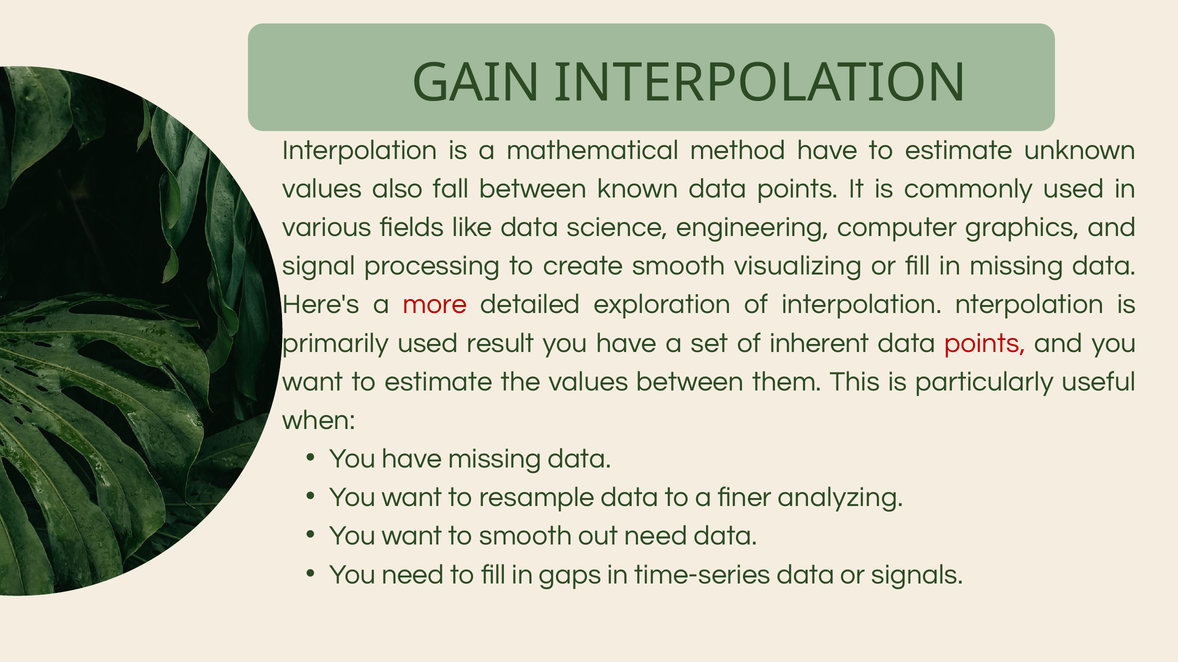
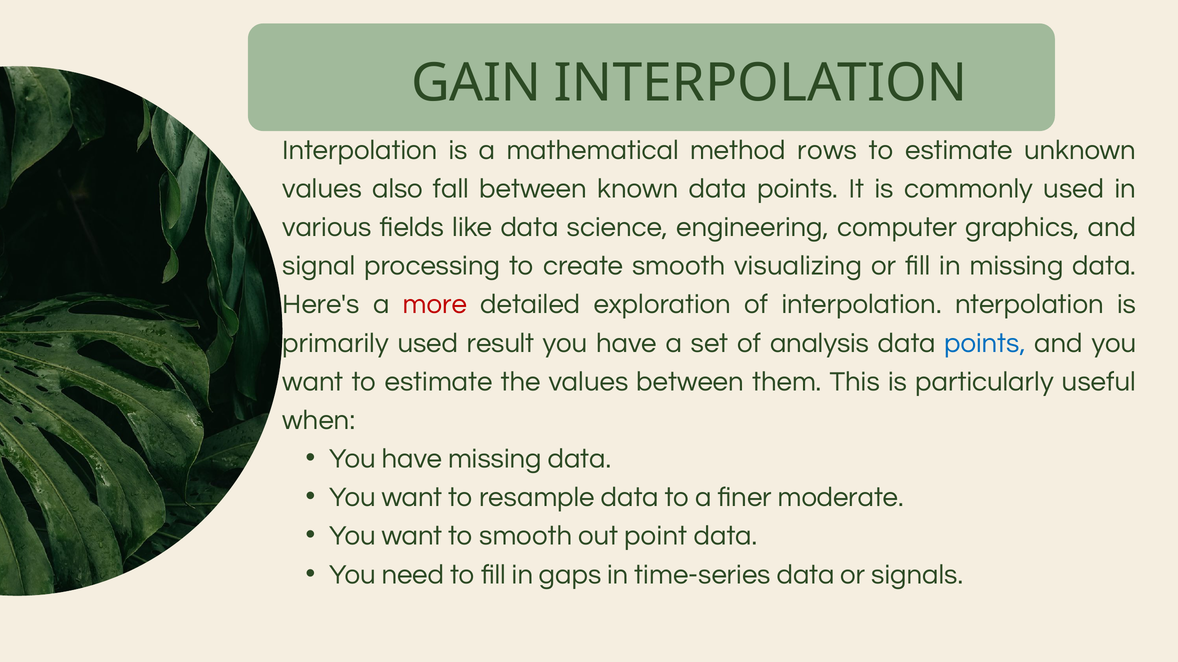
method have: have -> rows
inherent: inherent -> analysis
points at (985, 343) colour: red -> blue
analyzing: analyzing -> moderate
out need: need -> point
